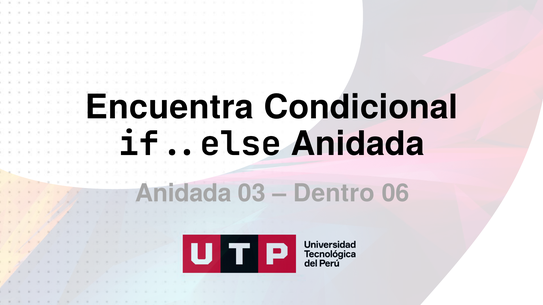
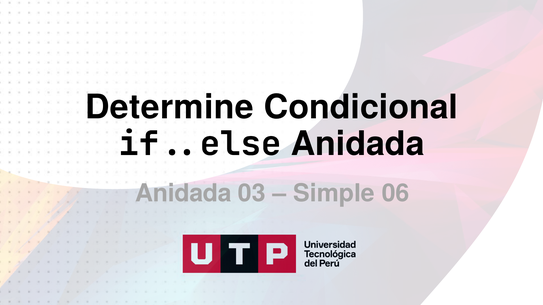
Encuentra: Encuentra -> Determine
Dentro: Dentro -> Simple
